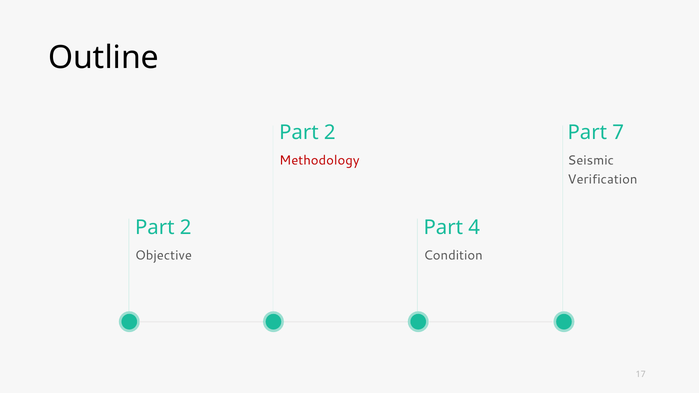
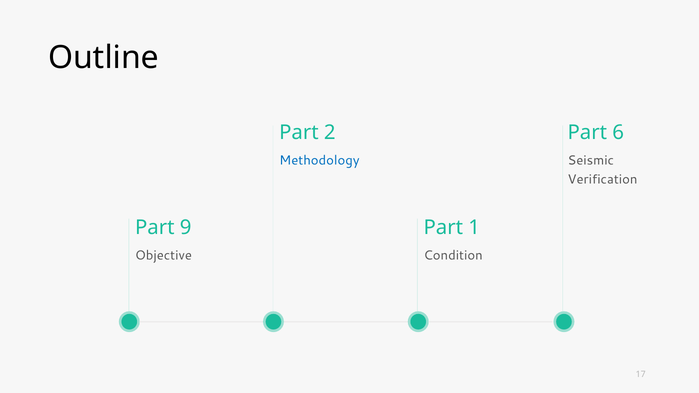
7: 7 -> 6
Methodology colour: red -> blue
2 at (186, 227): 2 -> 9
4: 4 -> 1
